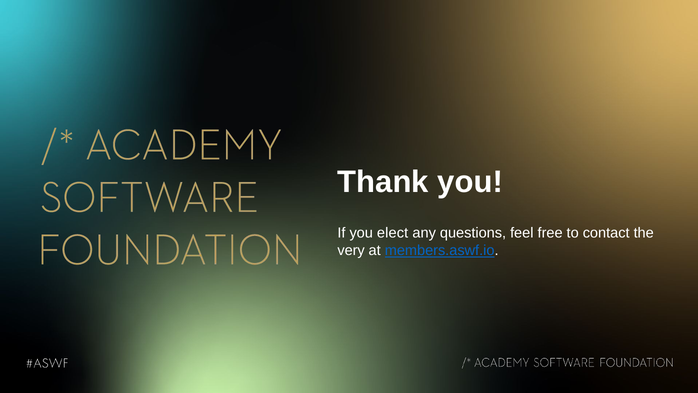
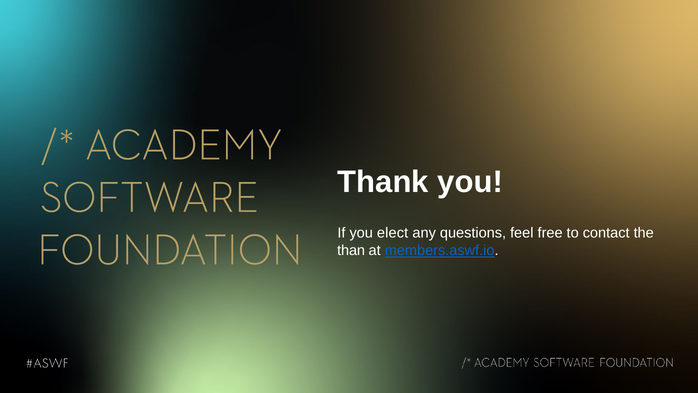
very: very -> than
